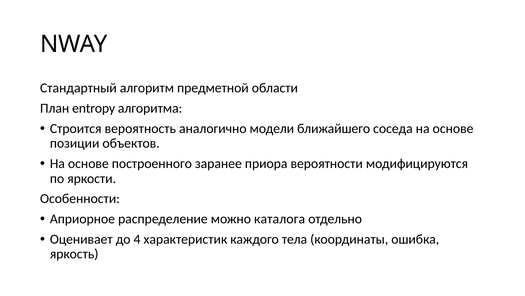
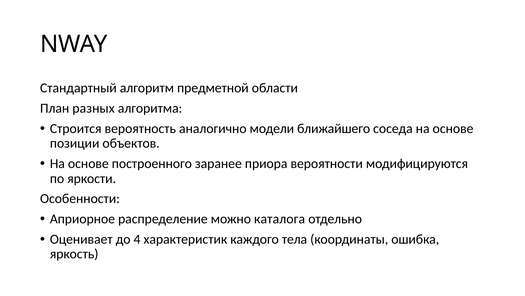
entropy: entropy -> разных
